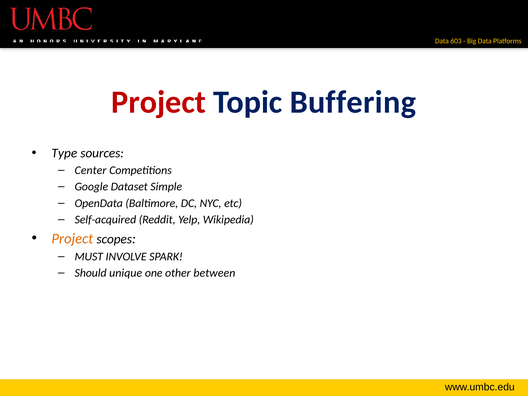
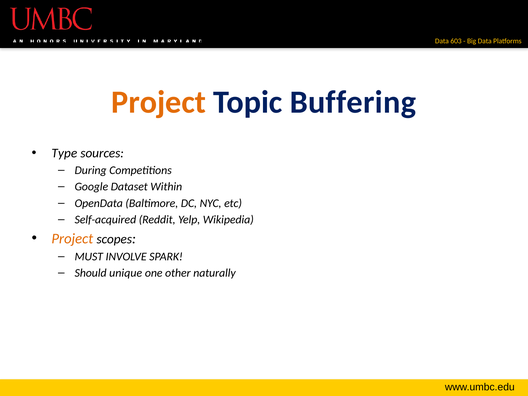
Project at (159, 102) colour: red -> orange
Center: Center -> During
Simple: Simple -> Within
between: between -> naturally
